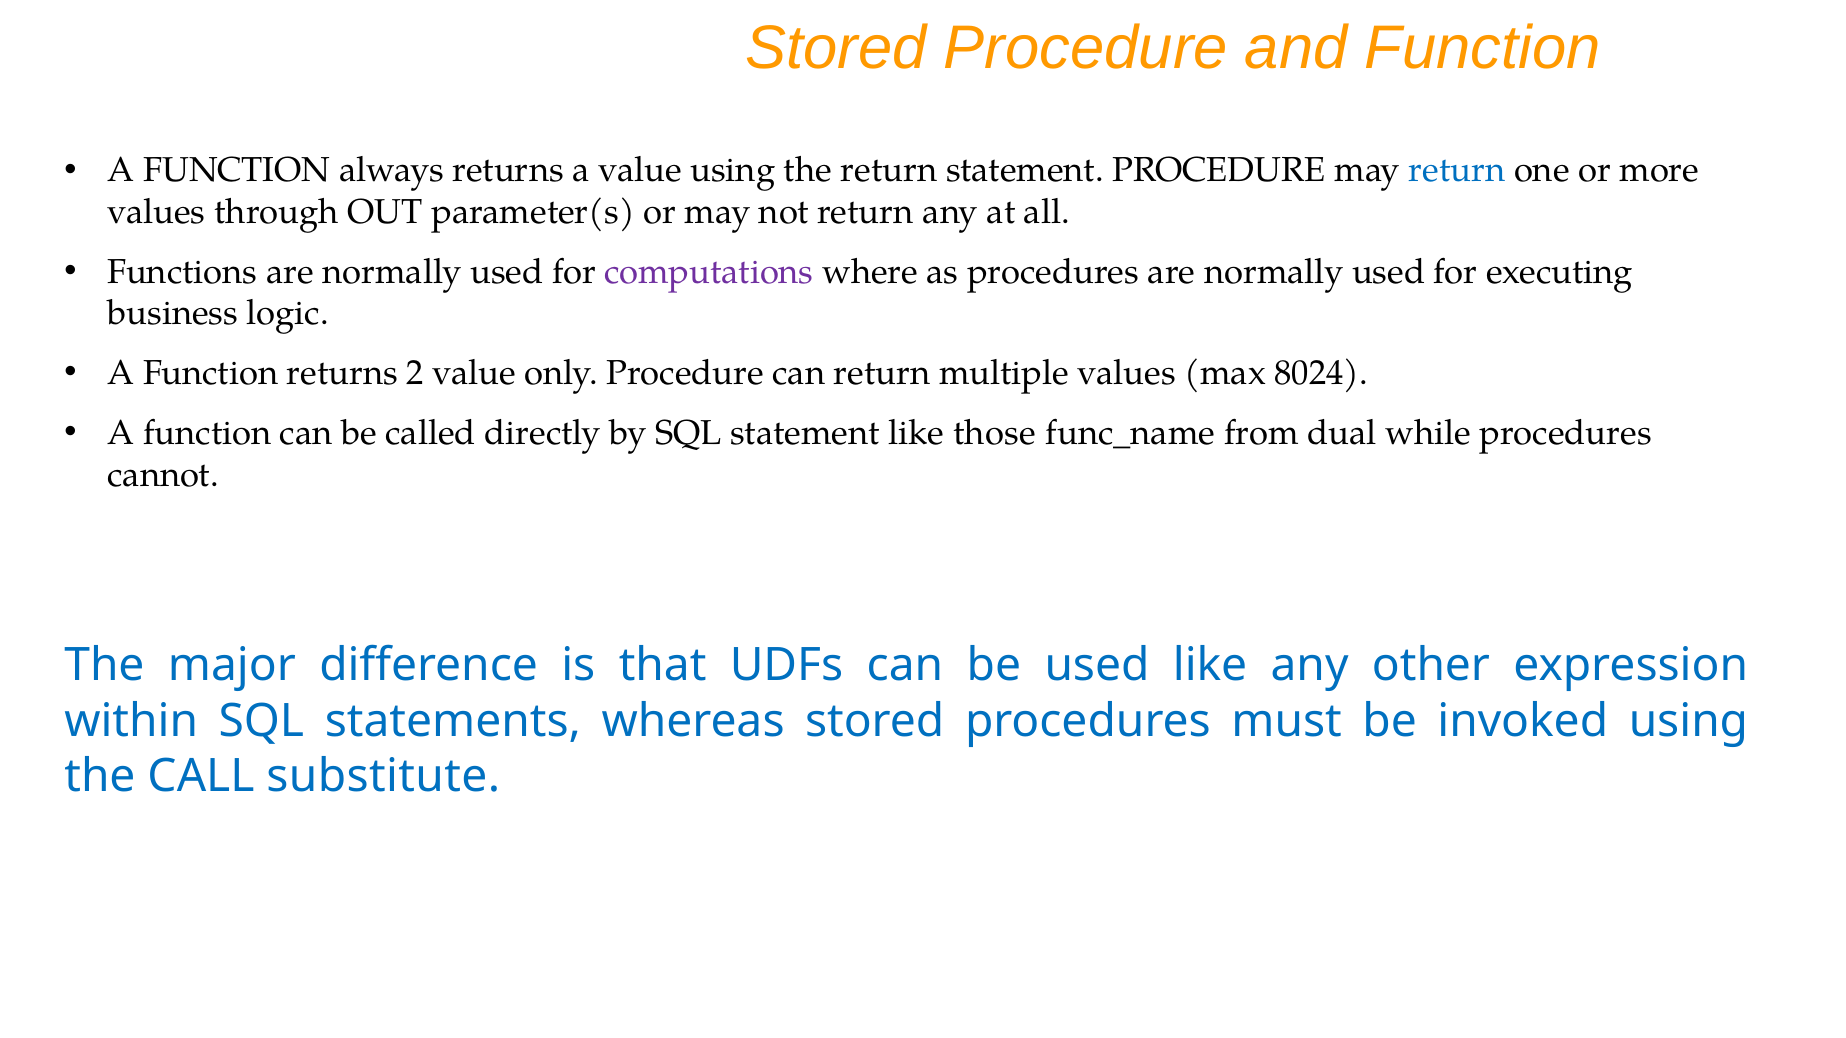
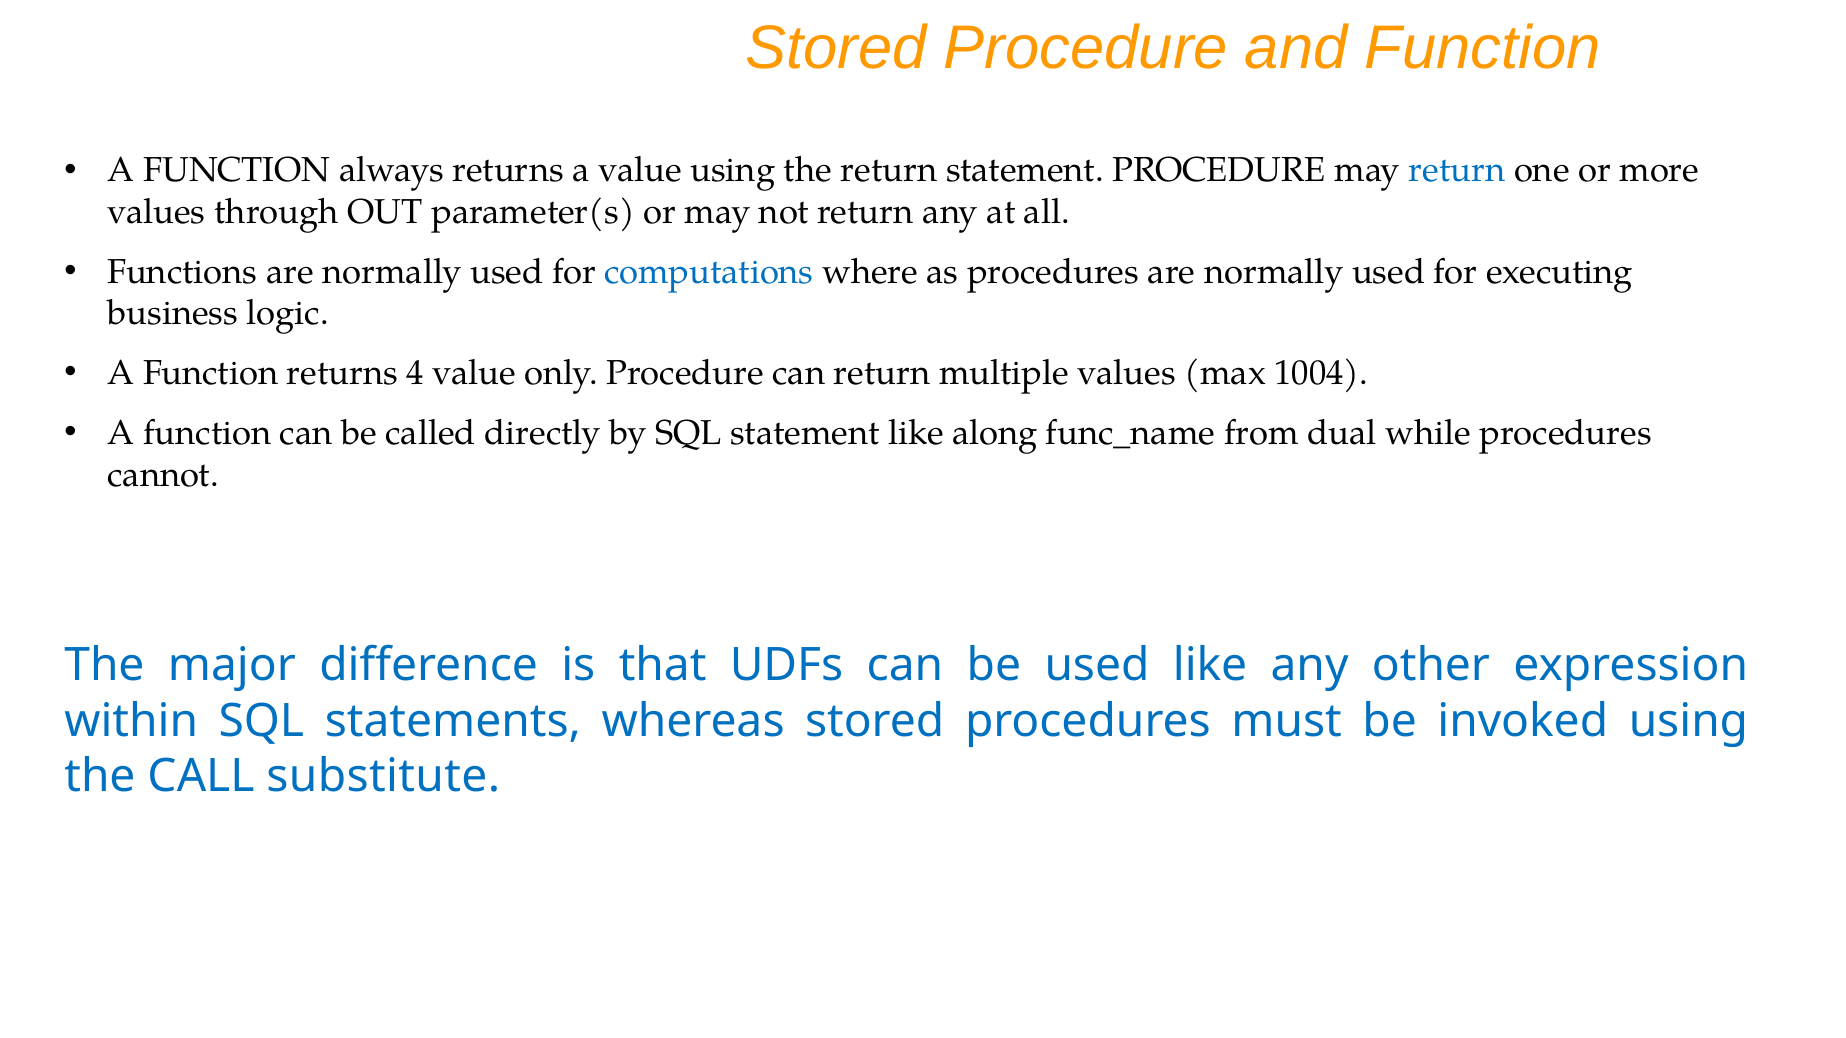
computations colour: purple -> blue
2: 2 -> 4
8024: 8024 -> 1004
those: those -> along
